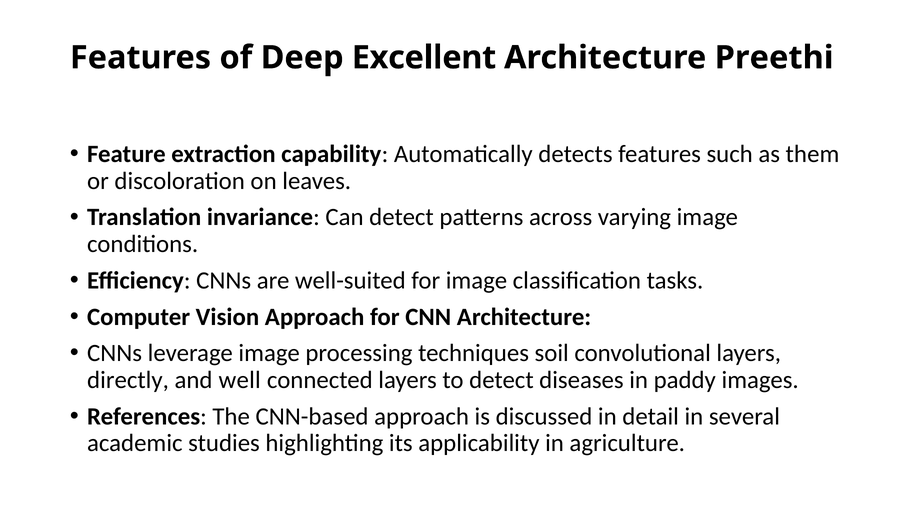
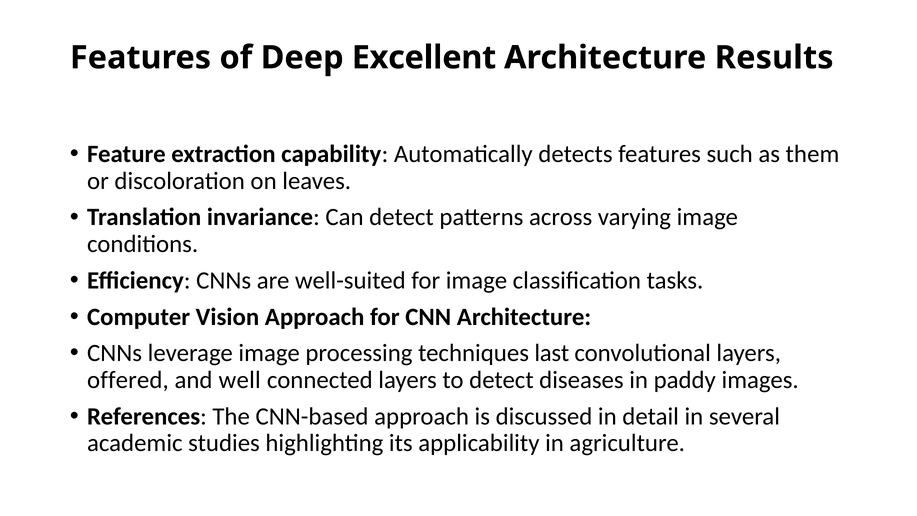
Preethi: Preethi -> Results
soil: soil -> last
directly: directly -> offered
